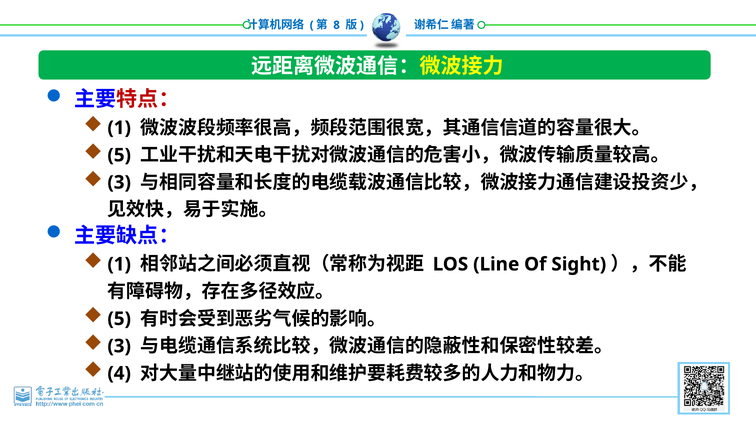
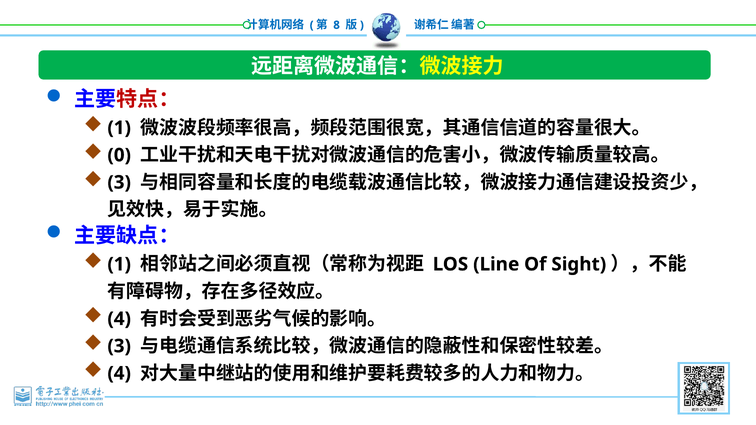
5 at (119, 155): 5 -> 0
5 at (119, 319): 5 -> 4
